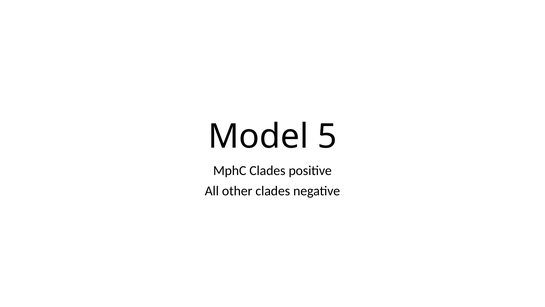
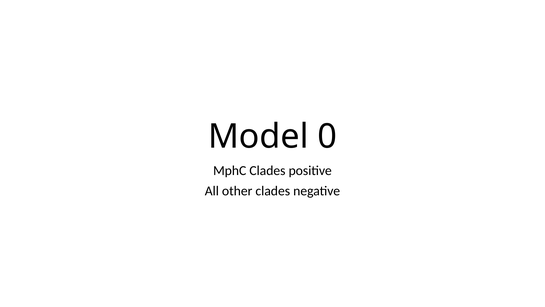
5: 5 -> 0
